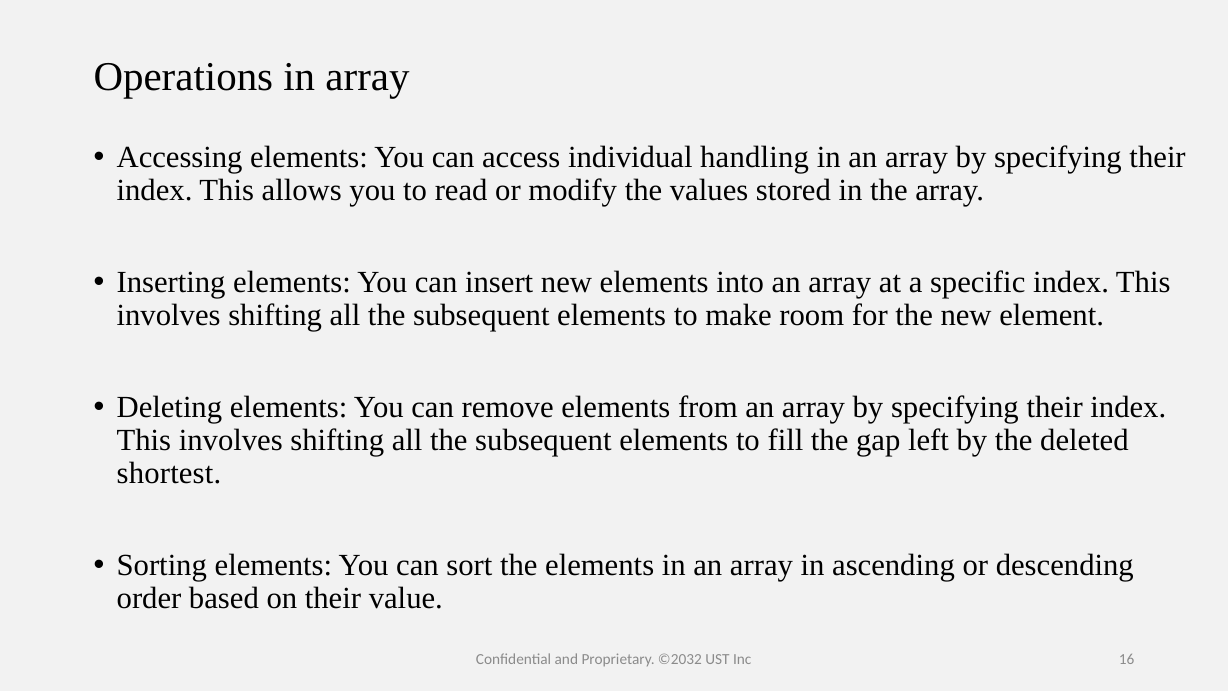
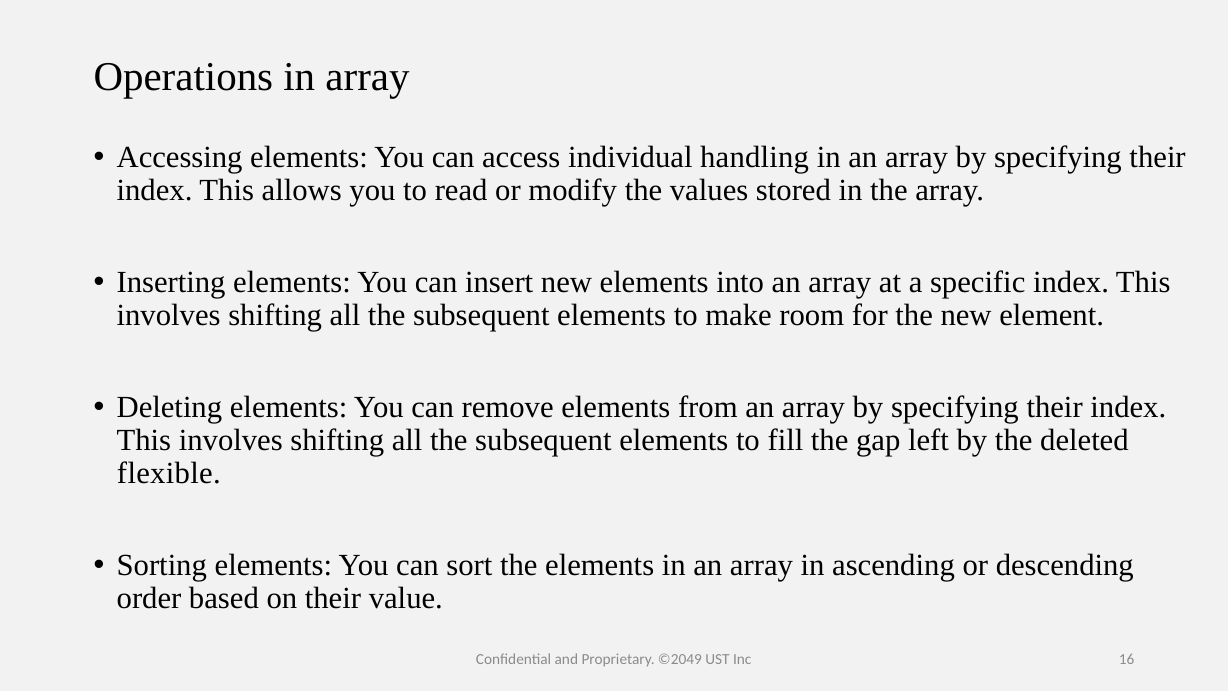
shortest: shortest -> flexible
©2032: ©2032 -> ©2049
